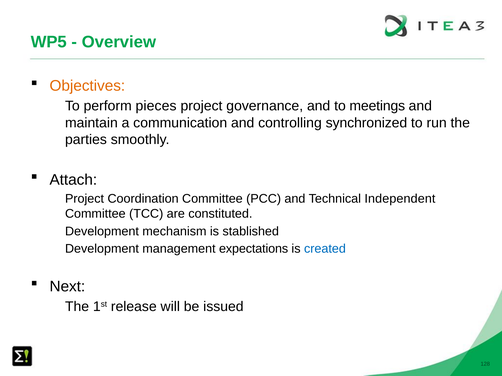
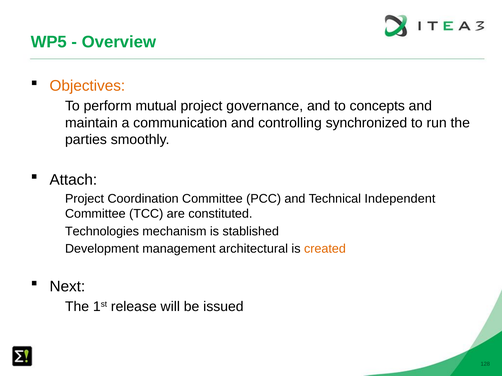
pieces: pieces -> mutual
meetings: meetings -> concepts
Development at (102, 232): Development -> Technologies
expectations: expectations -> architectural
created colour: blue -> orange
